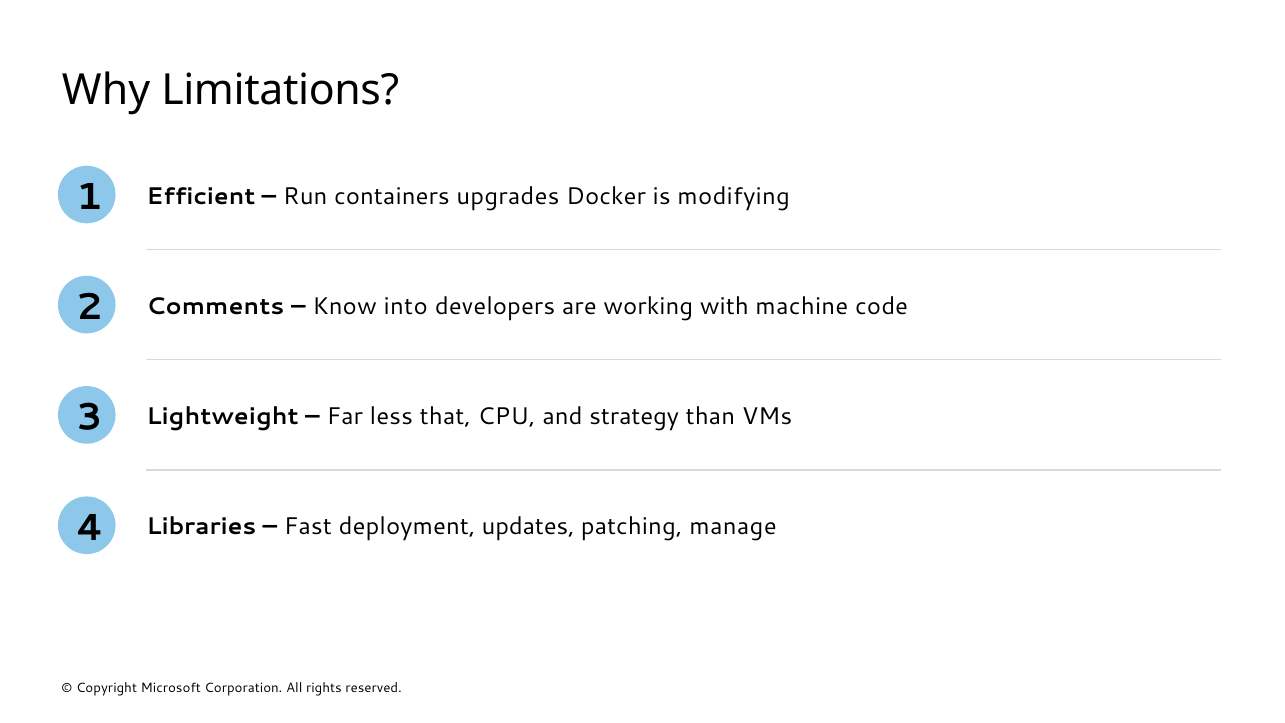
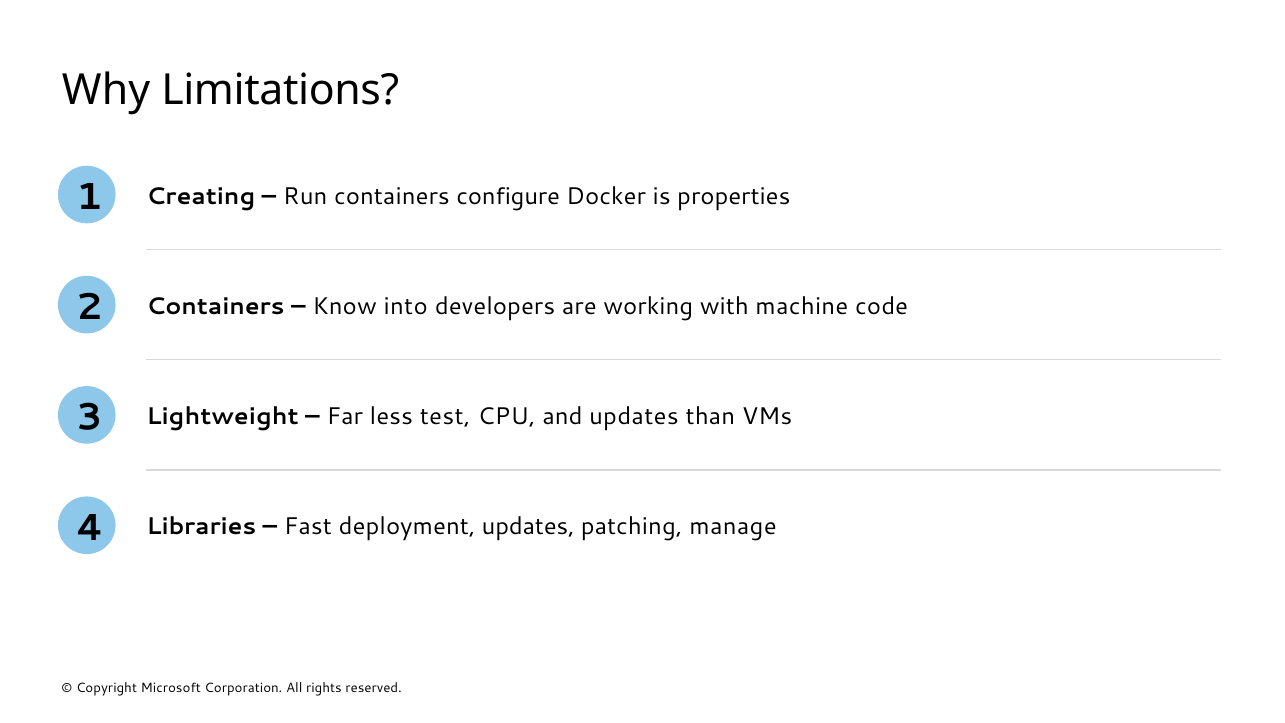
Efficient: Efficient -> Creating
upgrades: upgrades -> configure
modifying: modifying -> properties
2 Comments: Comments -> Containers
that: that -> test
and strategy: strategy -> updates
